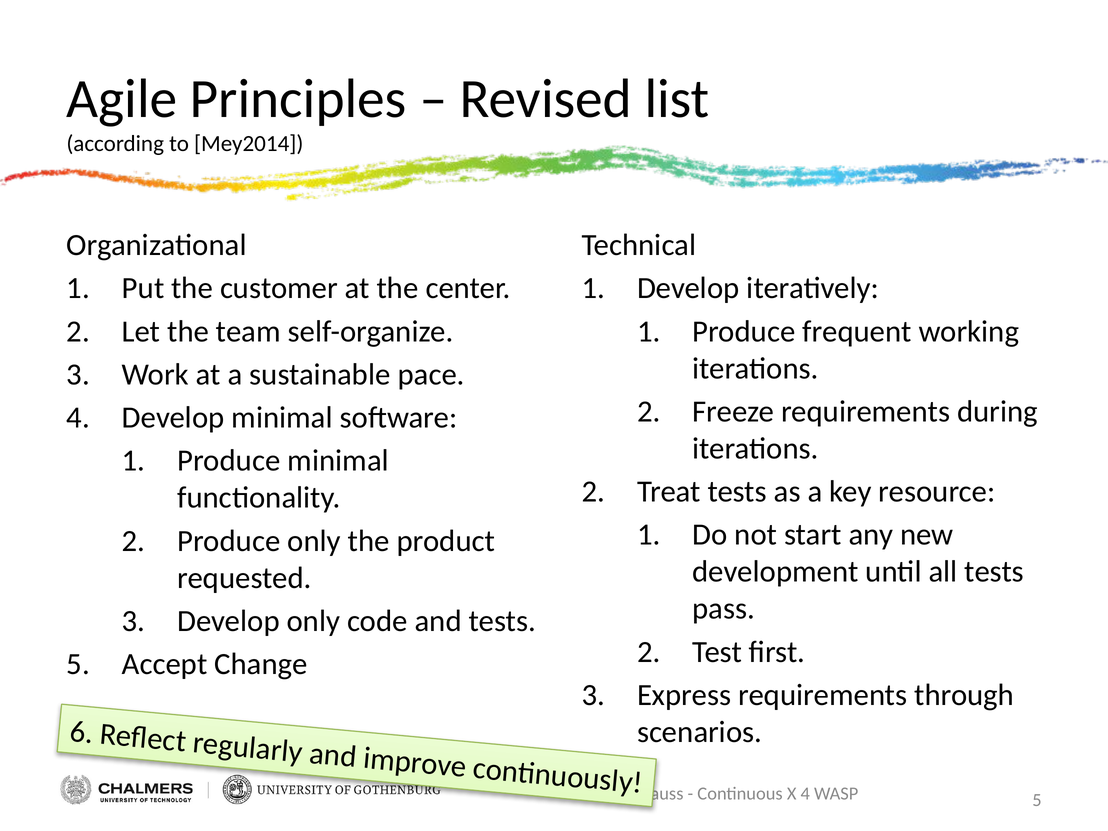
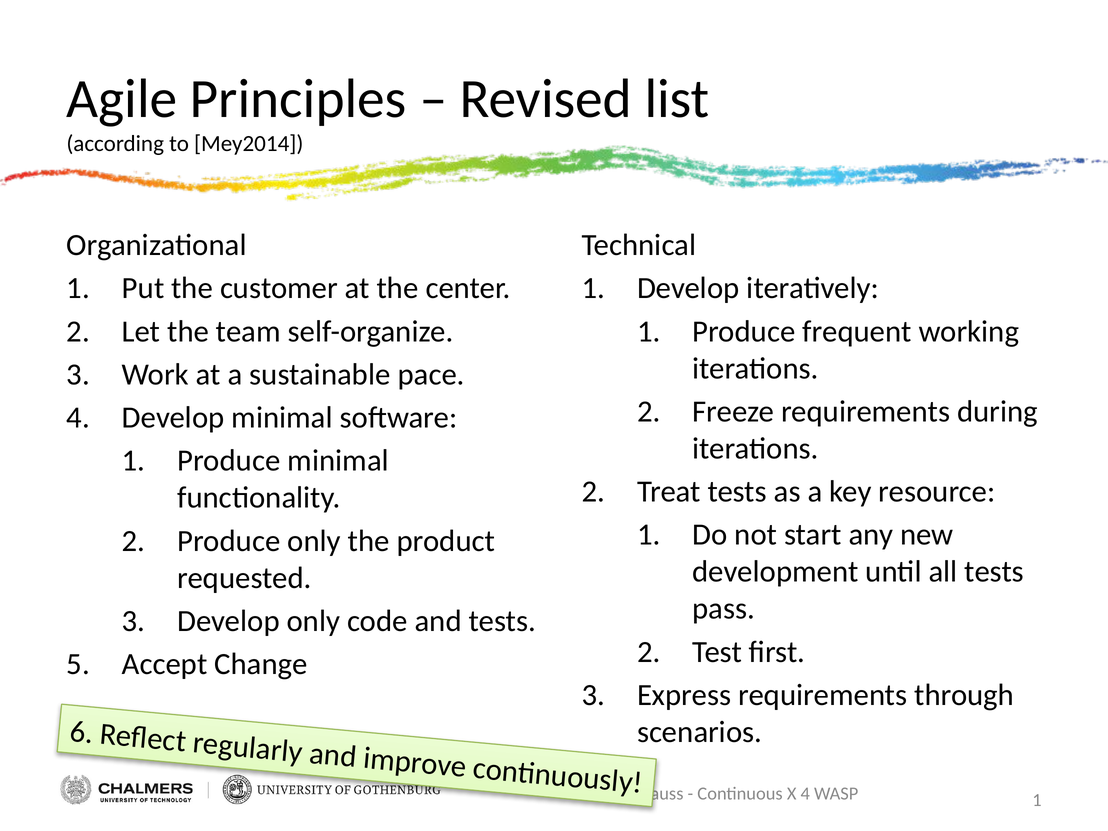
WASP 5: 5 -> 1
